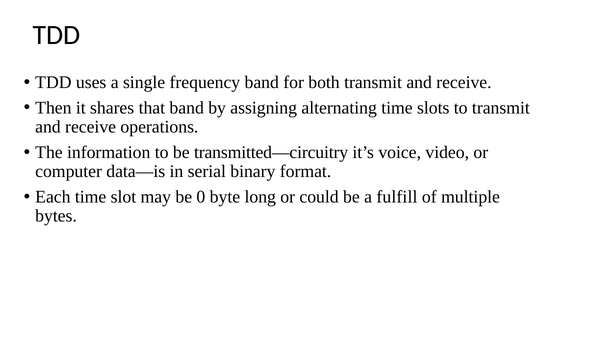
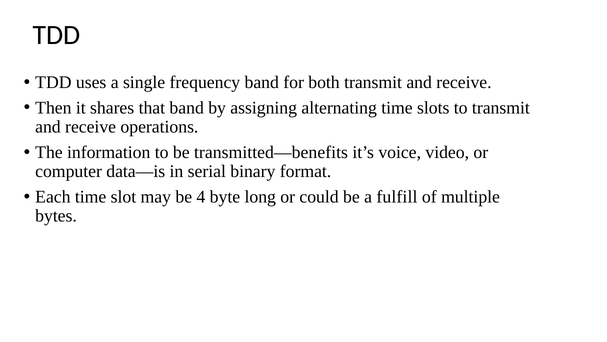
transmitted—circuitry: transmitted—circuitry -> transmitted—benefits
0: 0 -> 4
